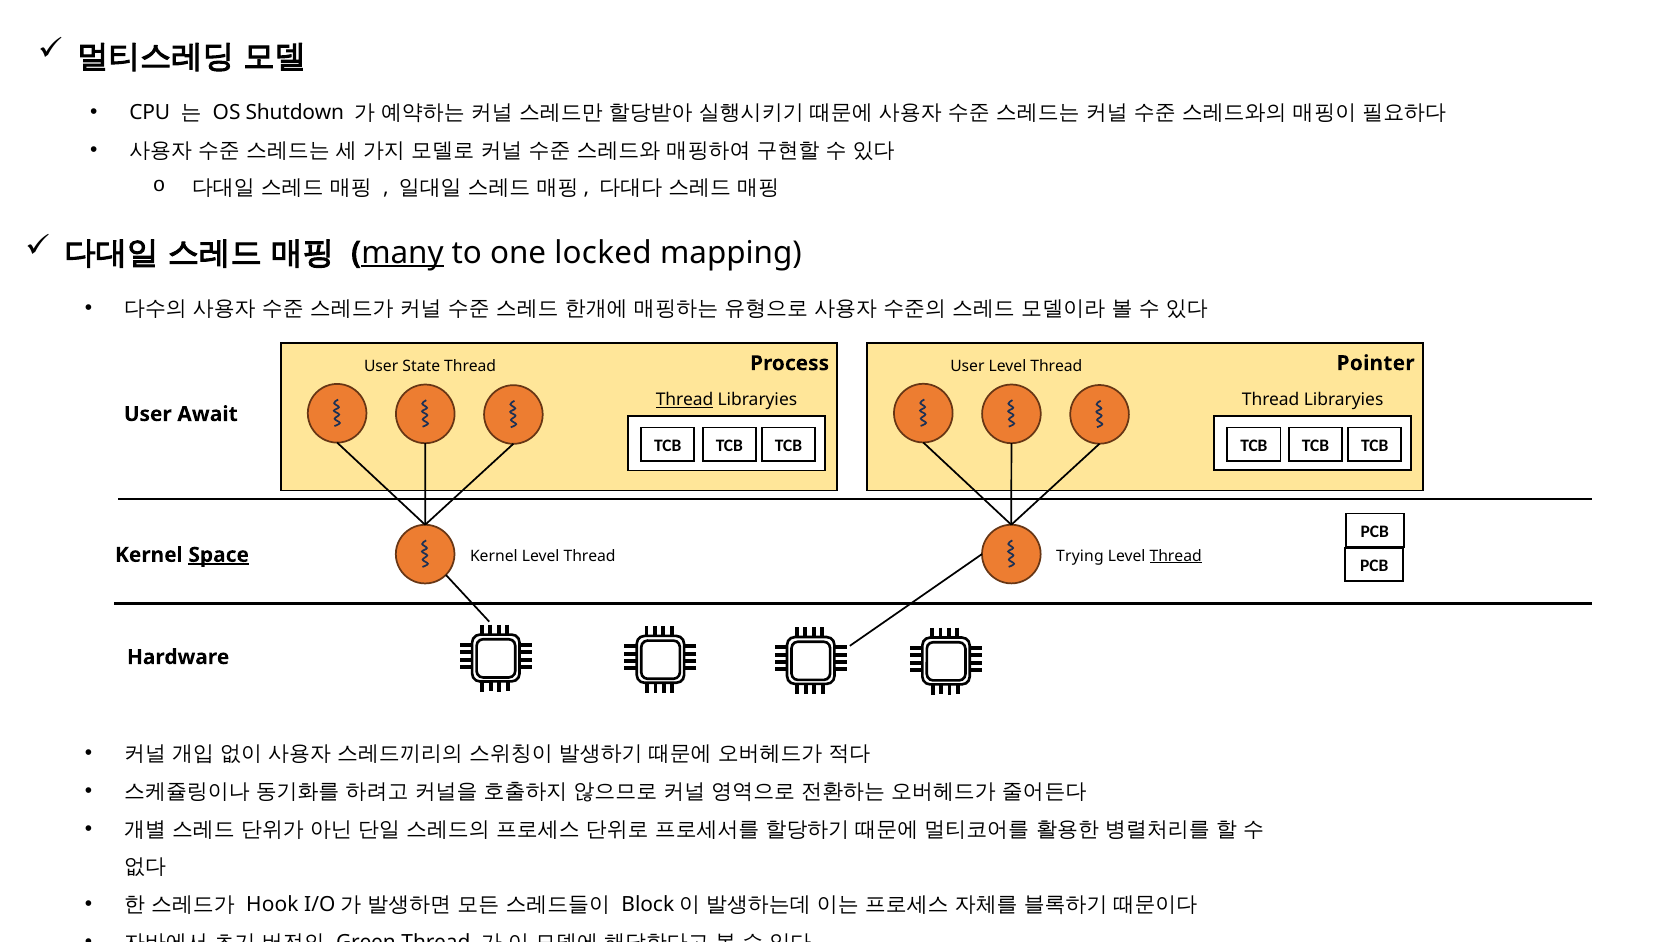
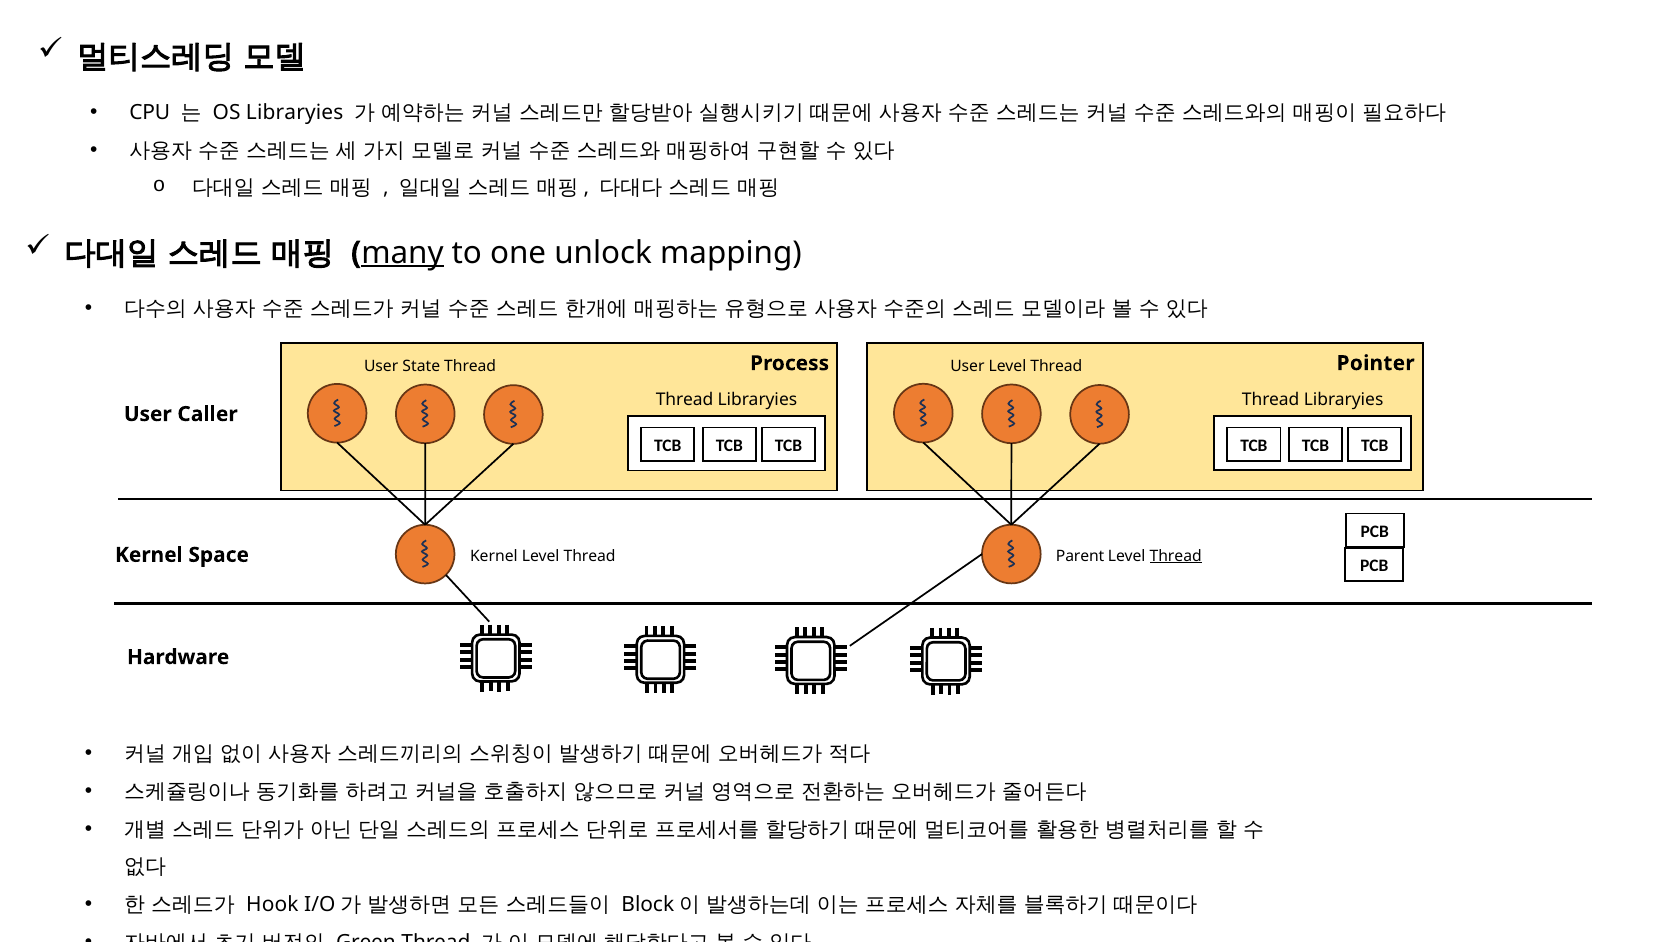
OS Shutdown: Shutdown -> Libraryies
locked: locked -> unlock
Thread at (685, 400) underline: present -> none
Await: Await -> Caller
Space underline: present -> none
Trying: Trying -> Parent
